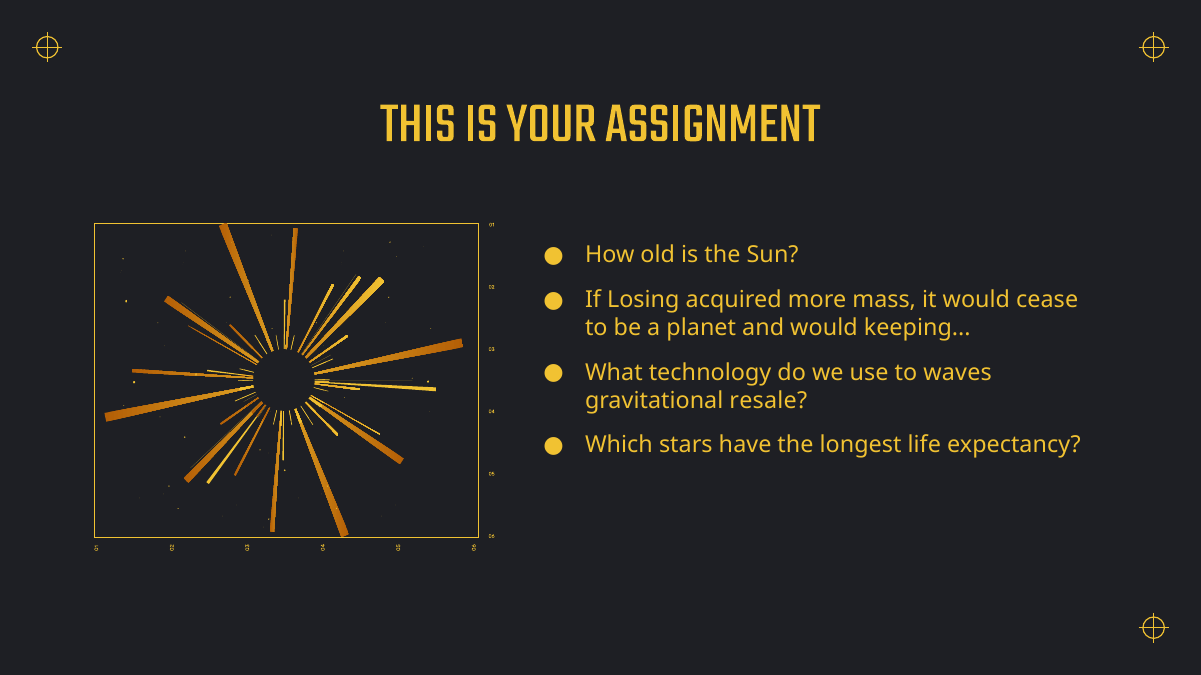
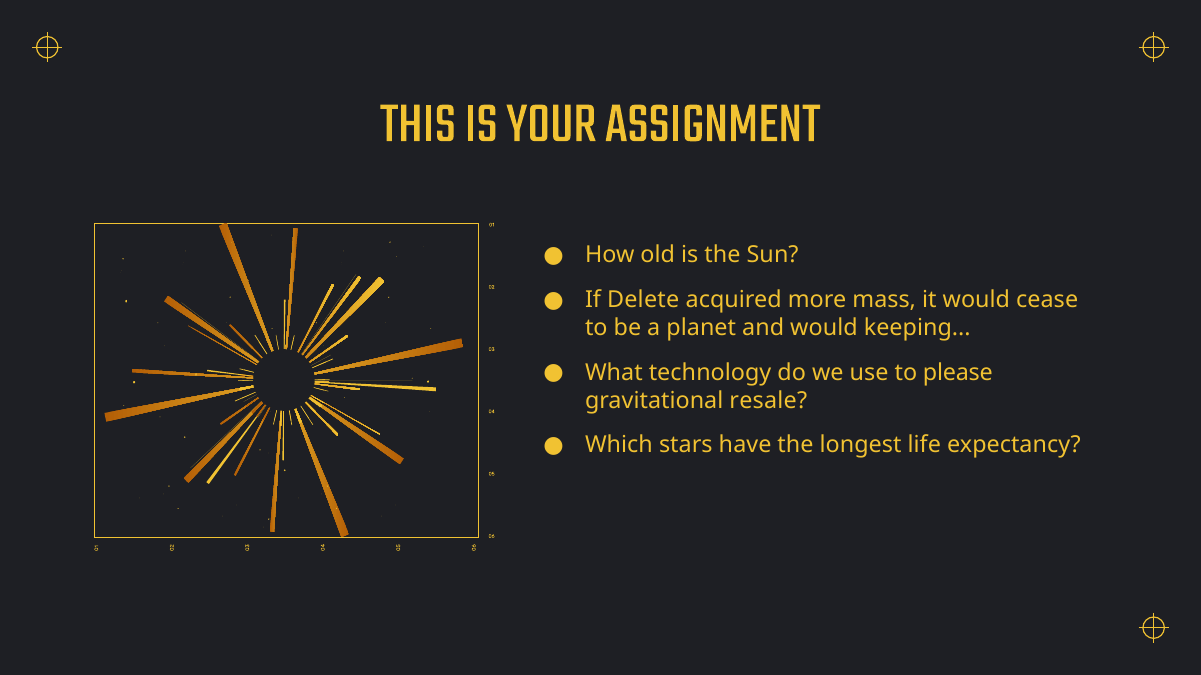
Losing: Losing -> Delete
waves: waves -> please
